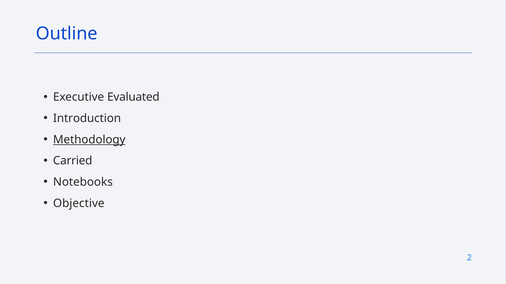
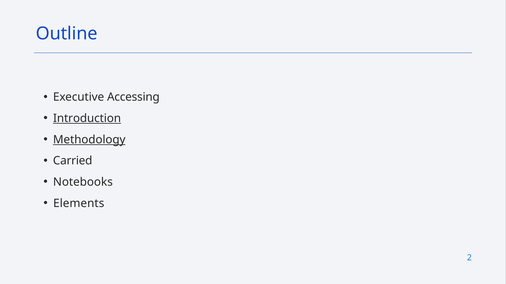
Evaluated: Evaluated -> Accessing
Introduction underline: none -> present
Objective: Objective -> Elements
